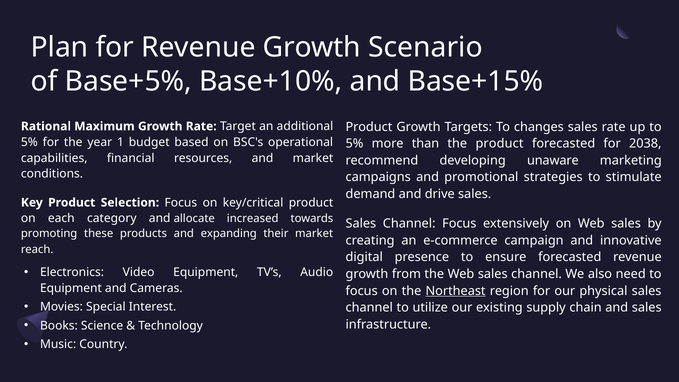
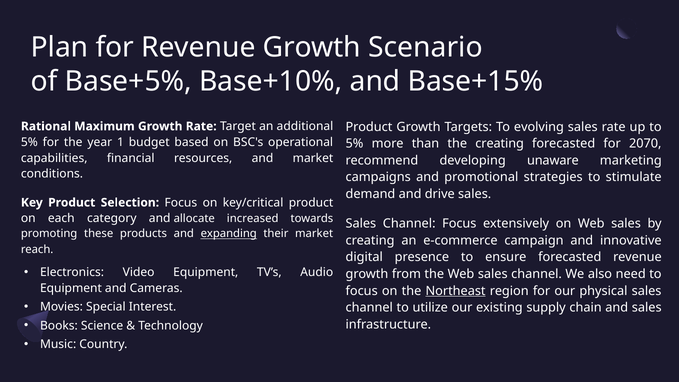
changes: changes -> evolving
the product: product -> creating
2038: 2038 -> 2070
expanding underline: none -> present
